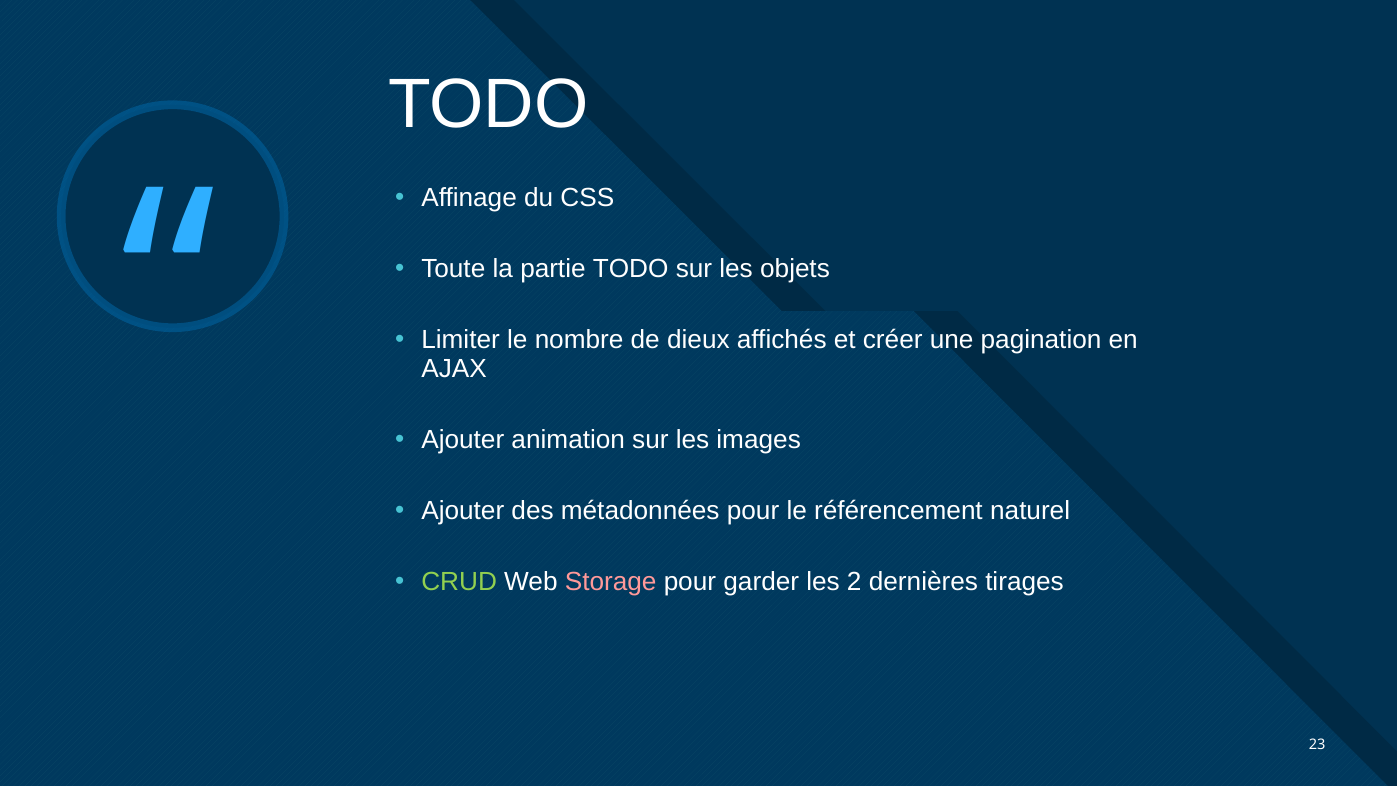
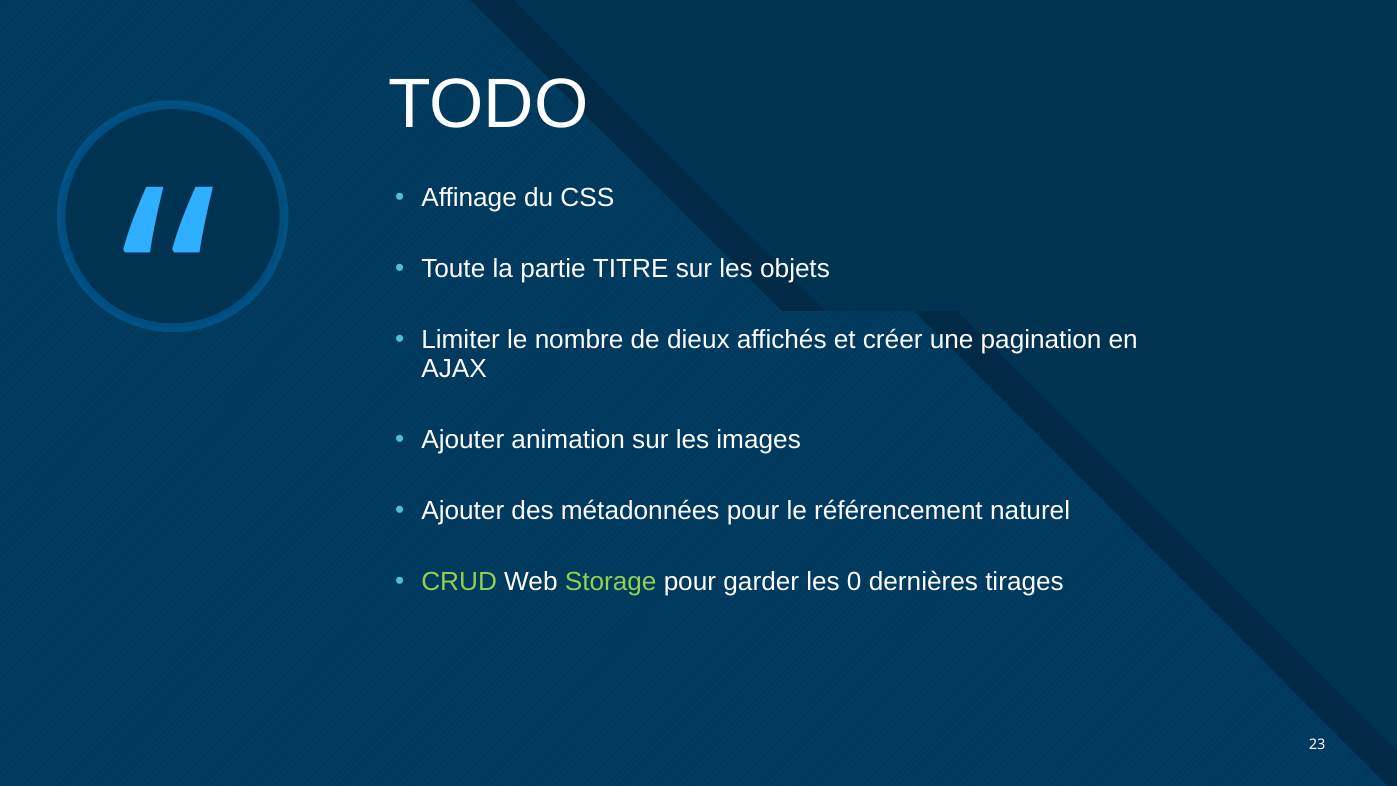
partie TODO: TODO -> TITRE
Storage colour: pink -> light green
2: 2 -> 0
